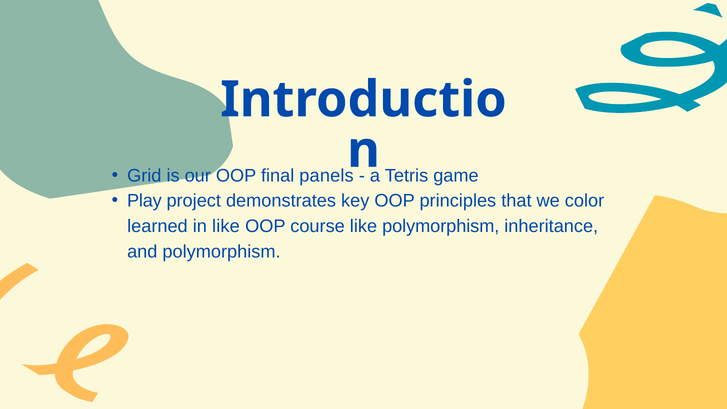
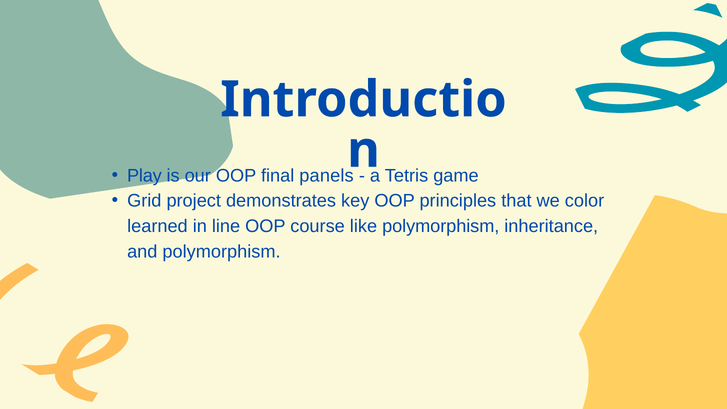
Grid: Grid -> Play
Play: Play -> Grid
in like: like -> line
